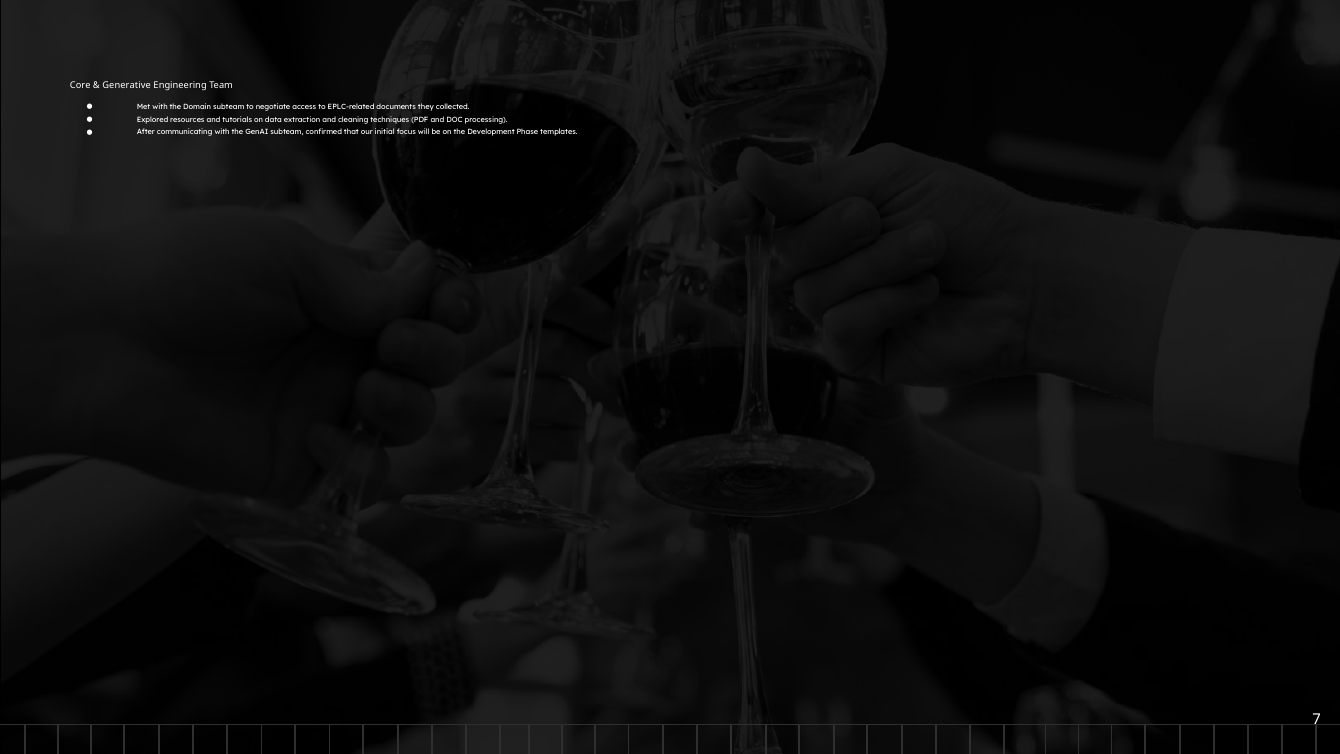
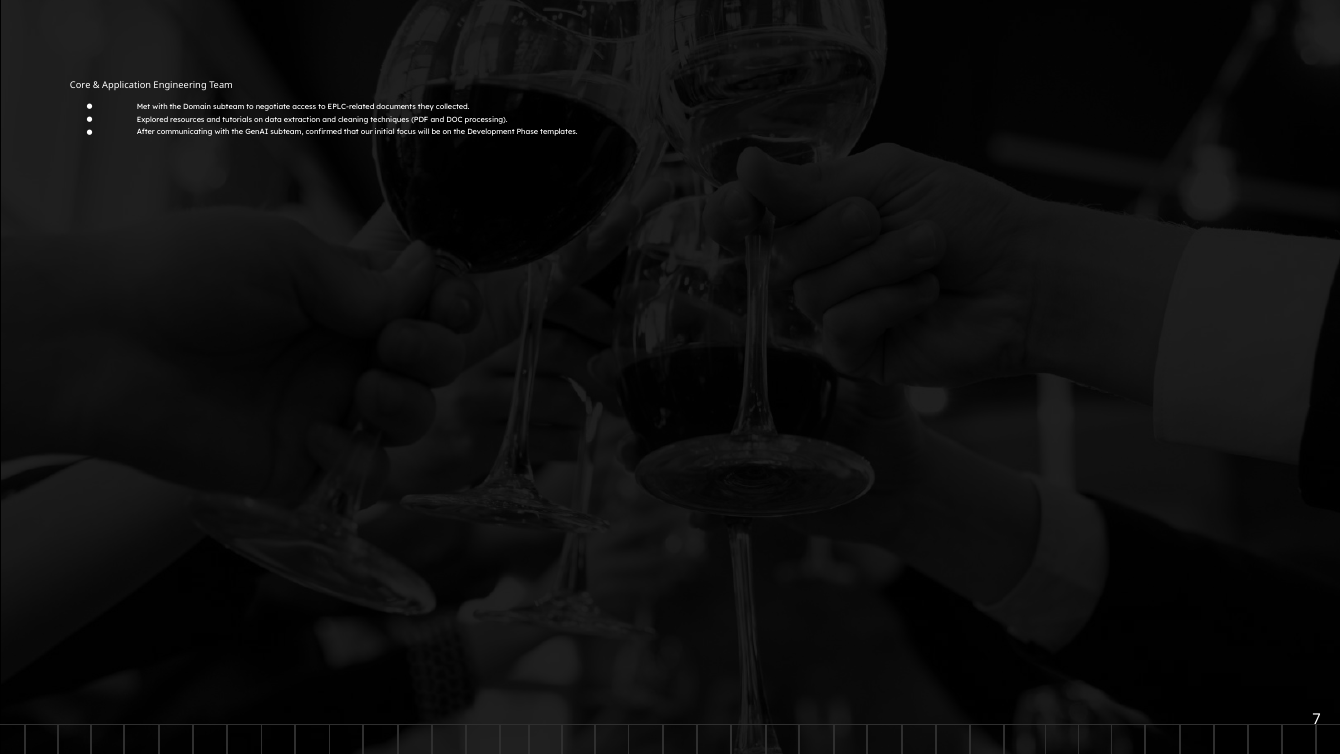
Generative: Generative -> Application
